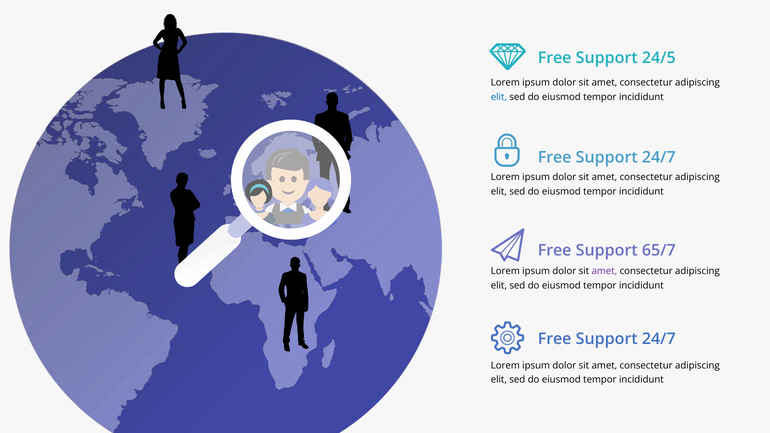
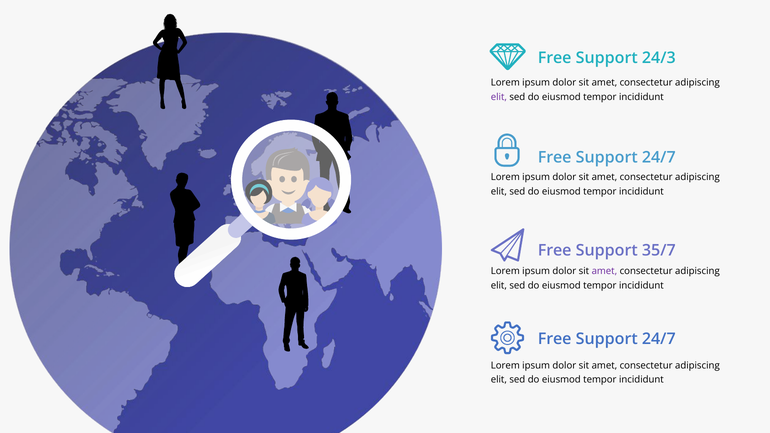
24/5: 24/5 -> 24/3
elit at (499, 97) colour: blue -> purple
65/7: 65/7 -> 35/7
